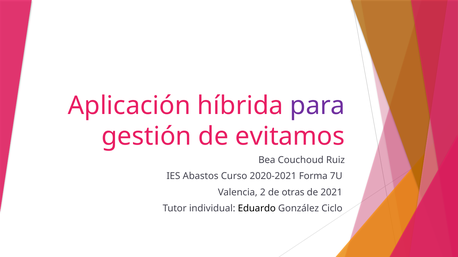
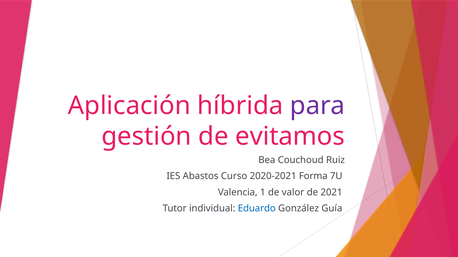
2: 2 -> 1
otras: otras -> valor
Eduardo colour: black -> blue
Ciclo: Ciclo -> Guía
